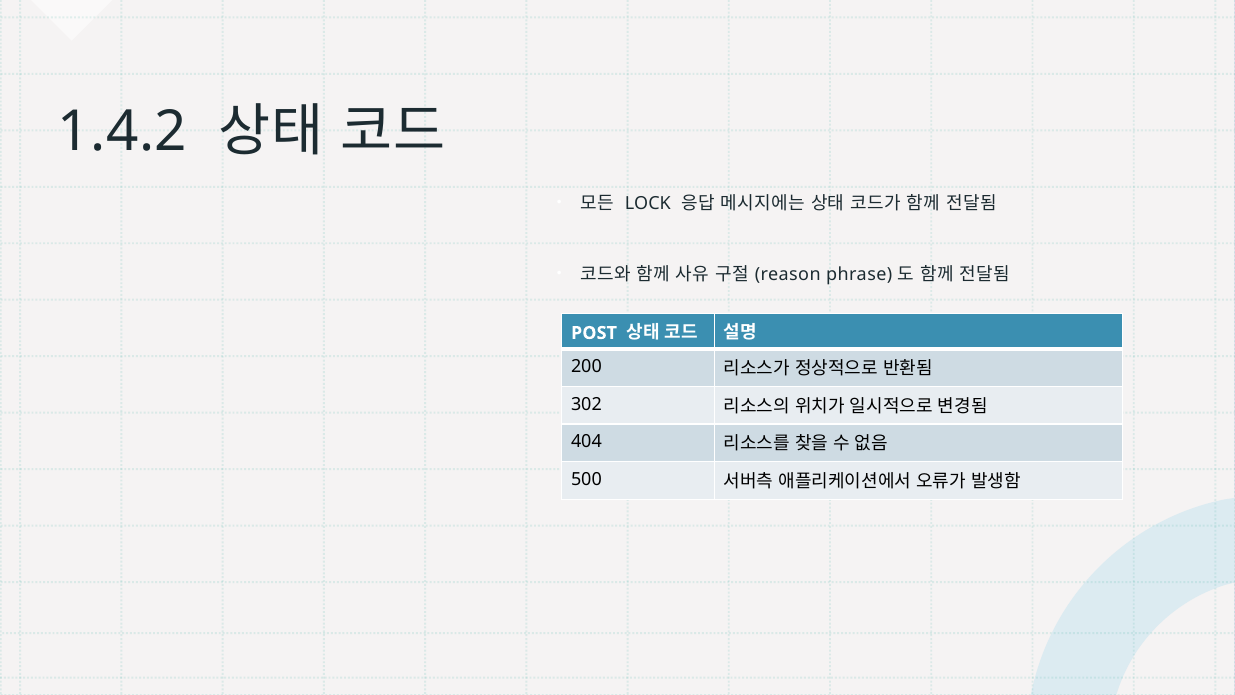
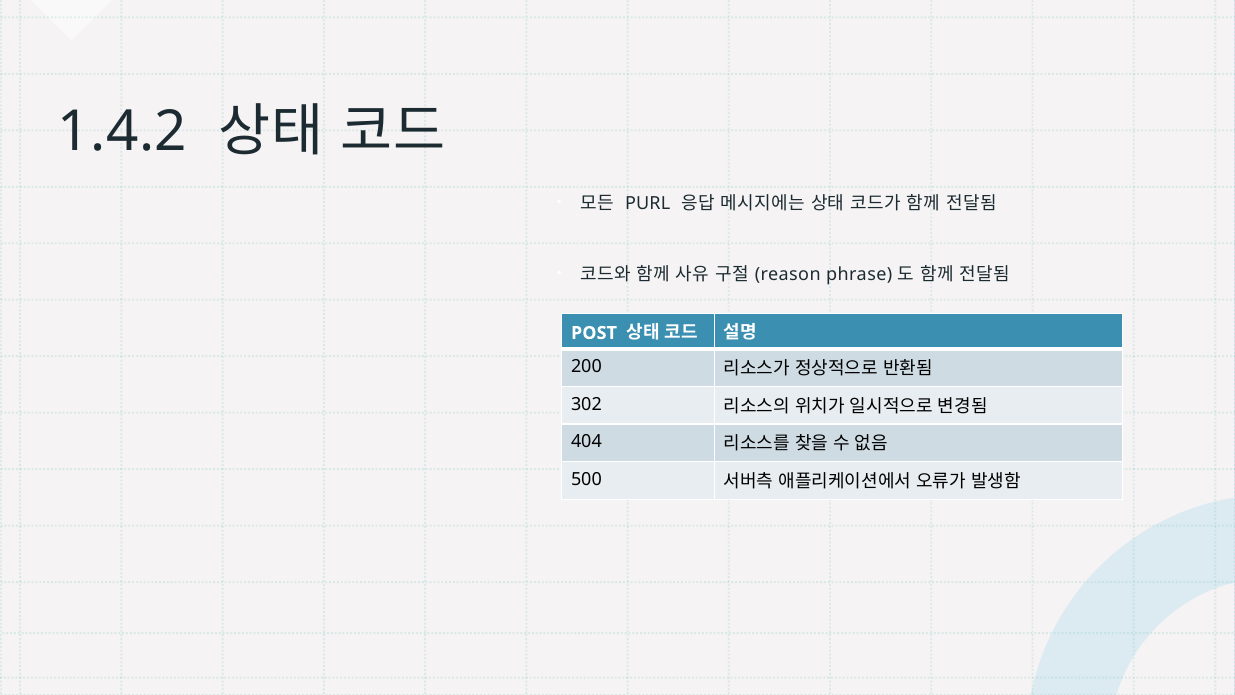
LOCK: LOCK -> PURL
